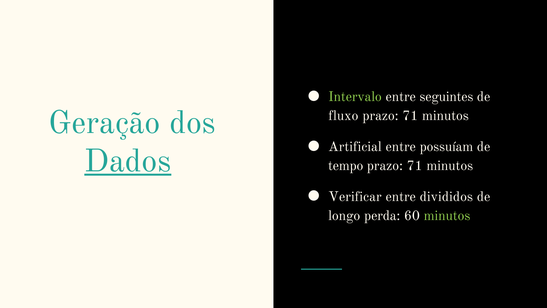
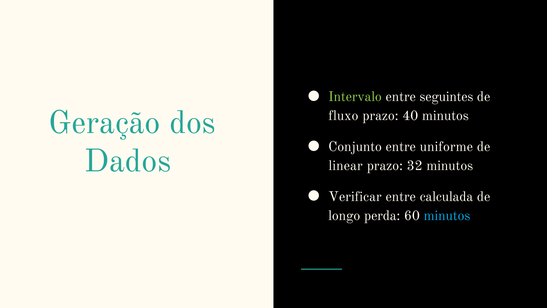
71 at (410, 116): 71 -> 40
Artificial: Artificial -> Conjunto
possuíam: possuíam -> uniforme
Dados underline: present -> none
tempo: tempo -> linear
71 at (415, 165): 71 -> 32
divididos: divididos -> calculada
minutos at (447, 215) colour: light green -> light blue
